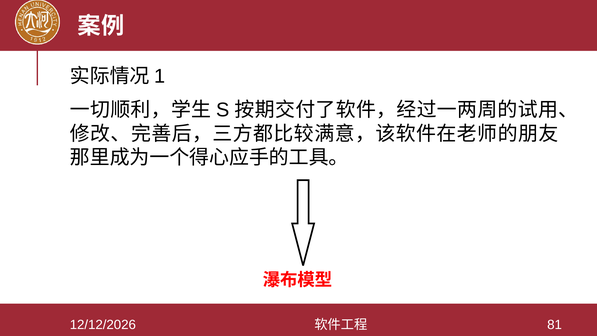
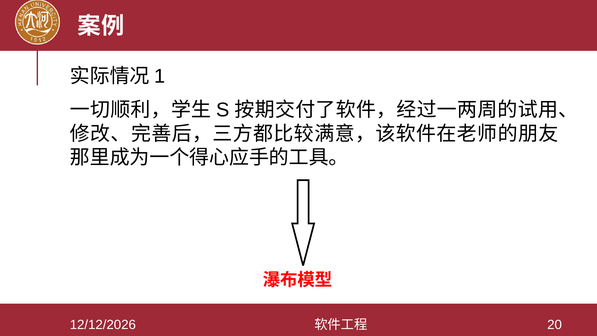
81: 81 -> 20
